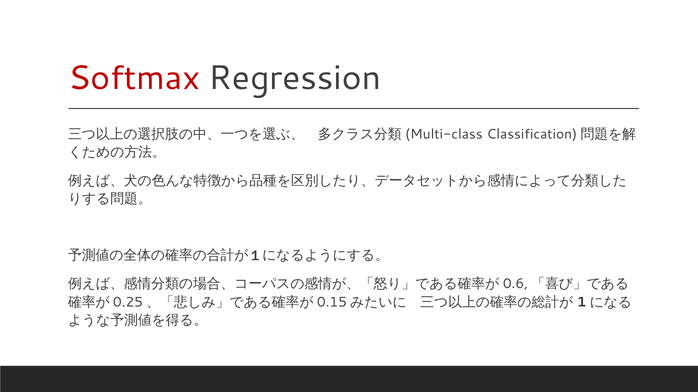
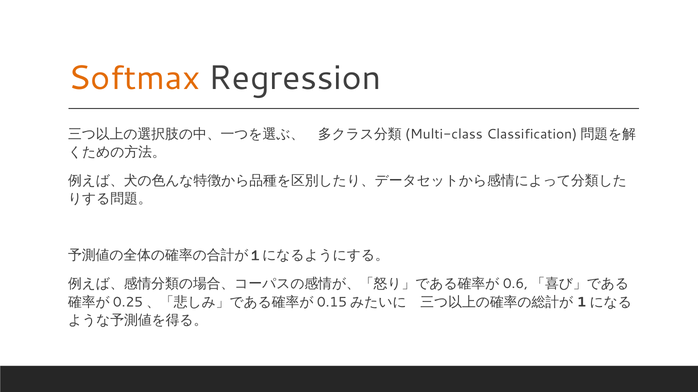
Softmax colour: red -> orange
